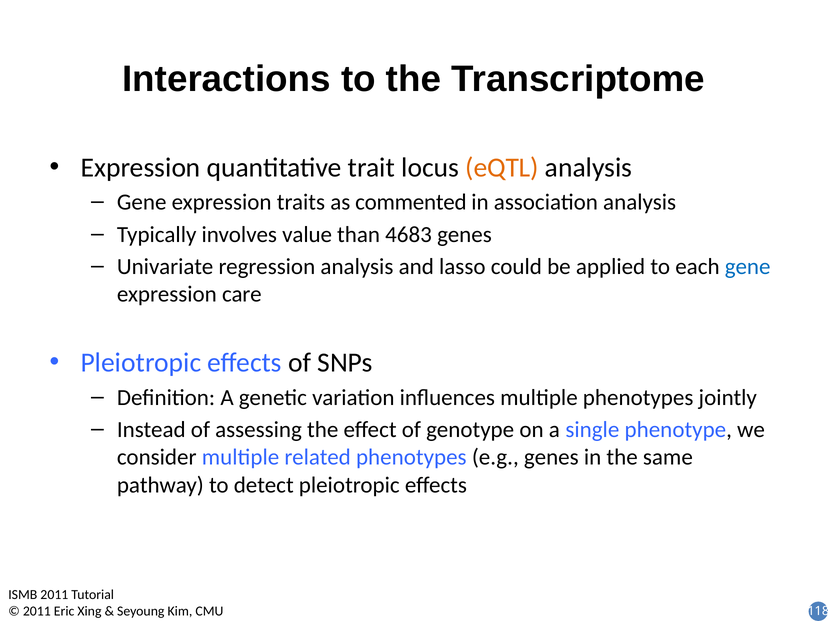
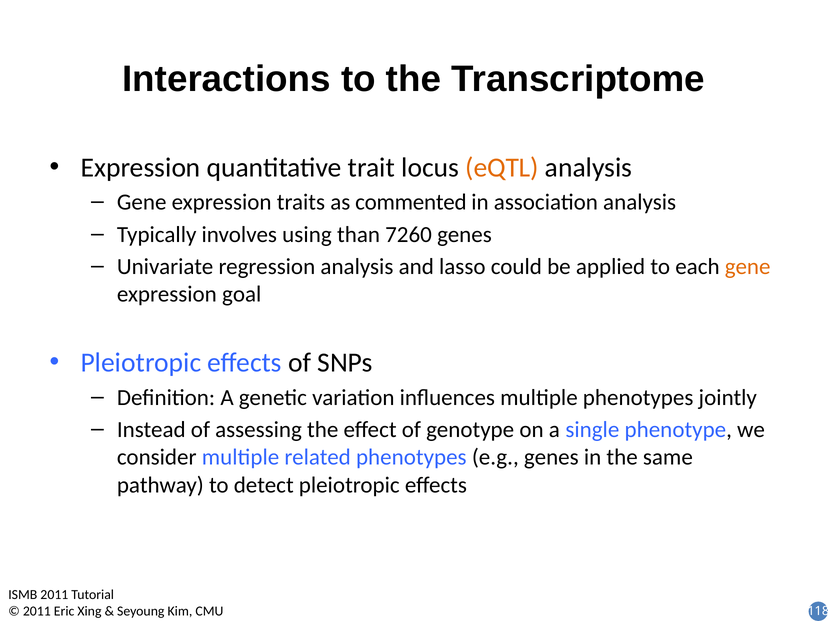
value: value -> using
4683: 4683 -> 7260
gene at (748, 267) colour: blue -> orange
care: care -> goal
